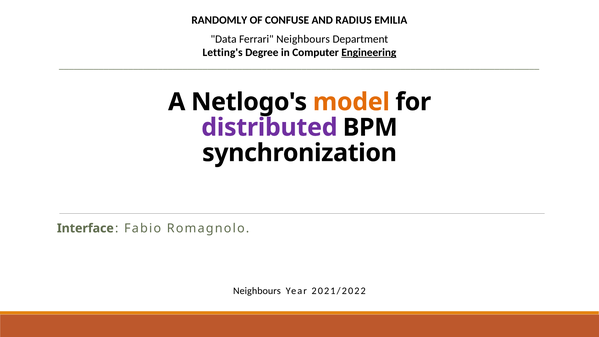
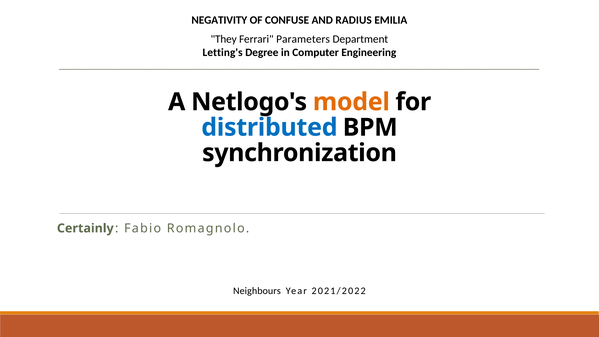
RANDOMLY: RANDOMLY -> NEGATIVITY
Data: Data -> They
Ferrari Neighbours: Neighbours -> Parameters
Engineering underline: present -> none
distributed colour: purple -> blue
Interface: Interface -> Certainly
